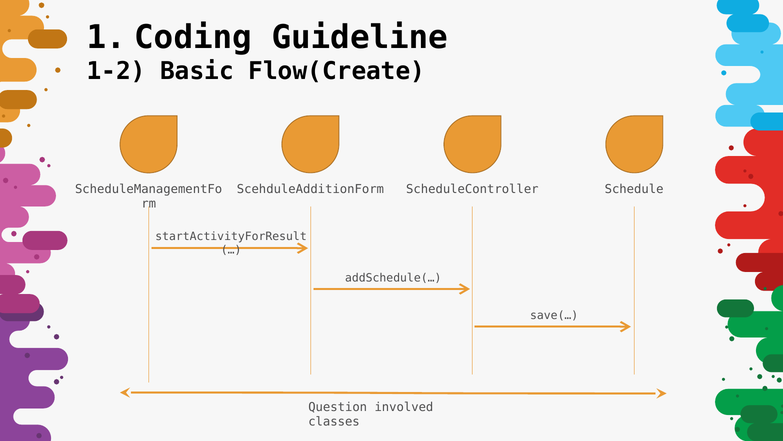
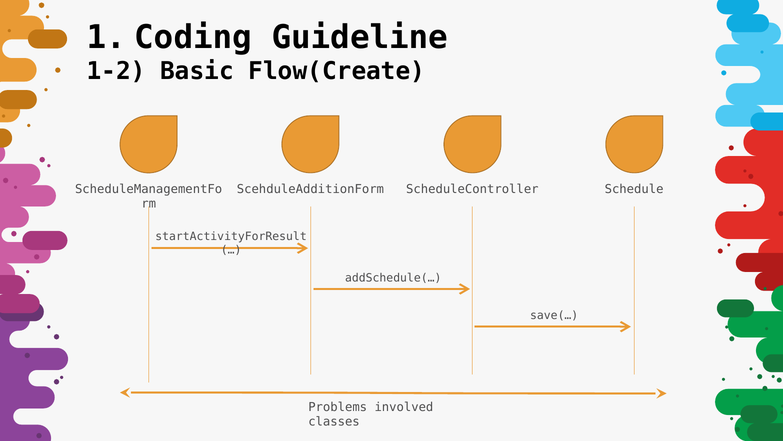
Question: Question -> Problems
